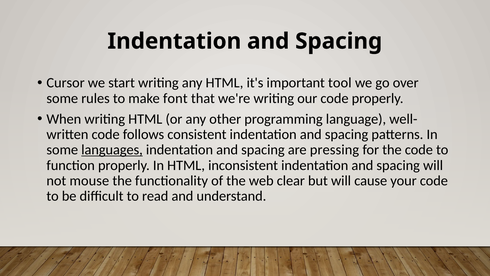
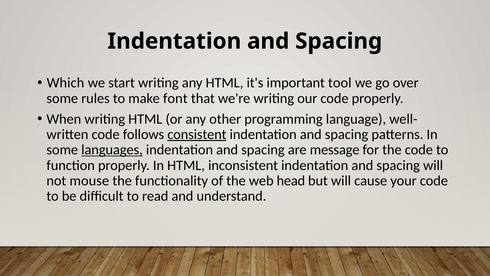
Cursor: Cursor -> Which
consistent underline: none -> present
pressing: pressing -> message
clear: clear -> head
